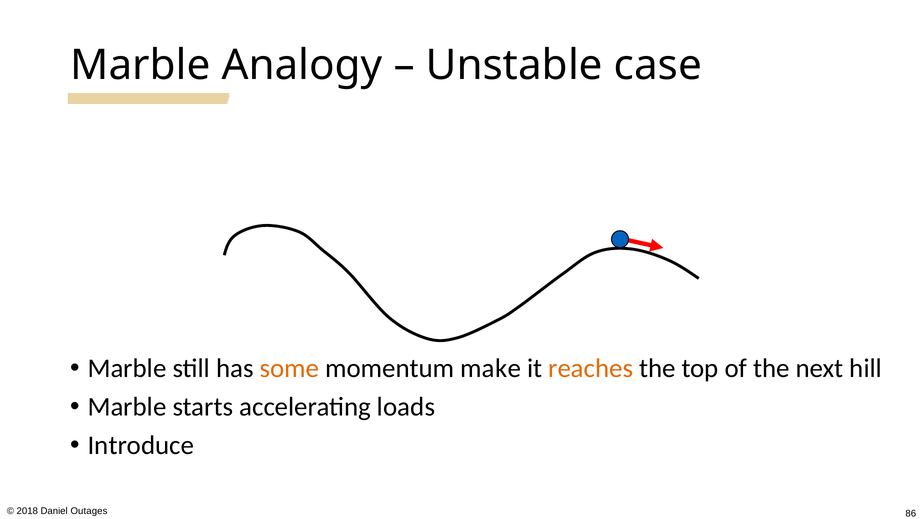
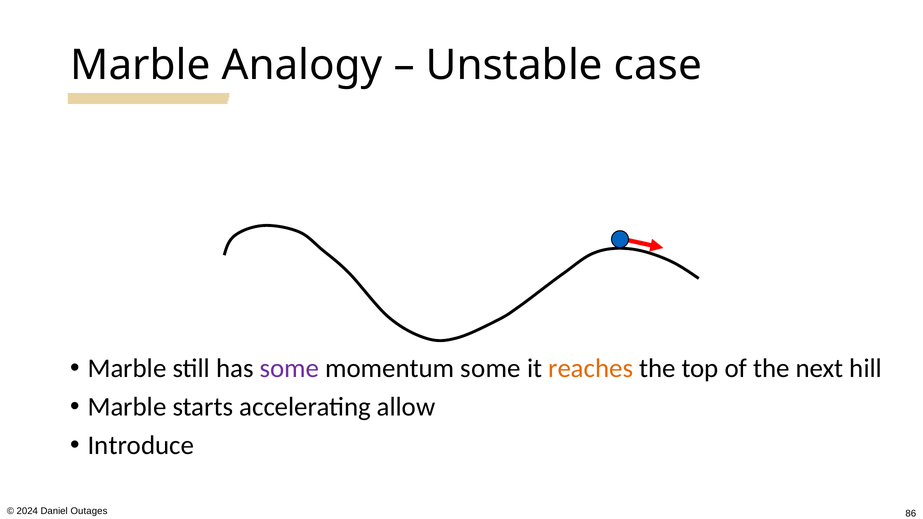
some at (289, 368) colour: orange -> purple
momentum make: make -> some
loads: loads -> allow
2018: 2018 -> 2024
